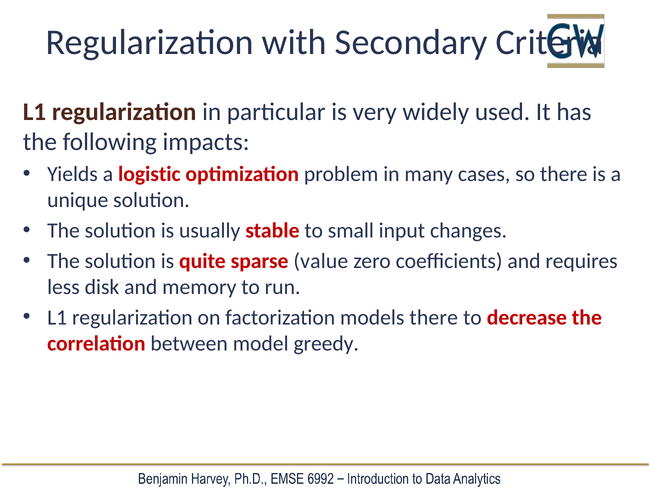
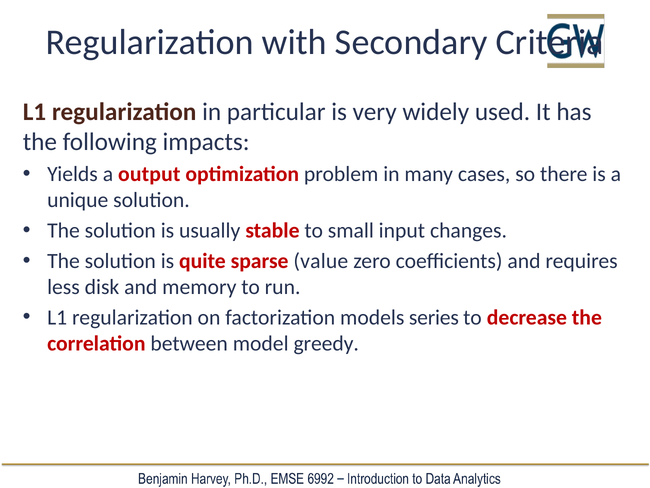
logistic: logistic -> output
models there: there -> series
